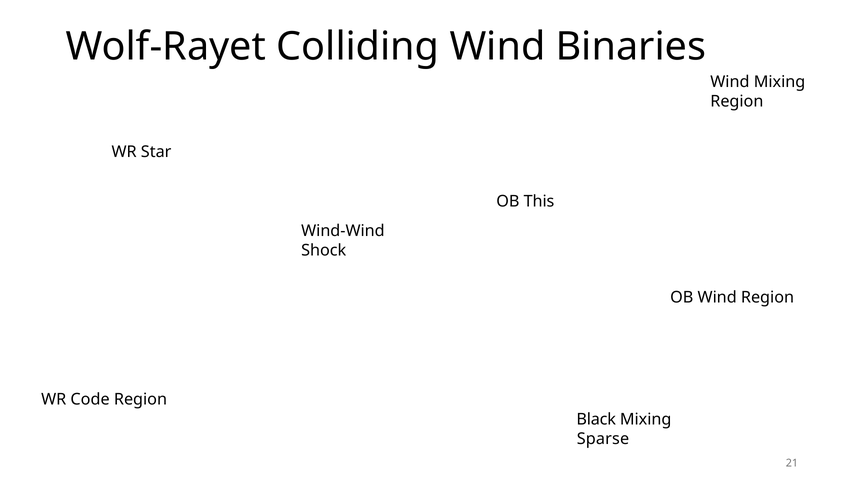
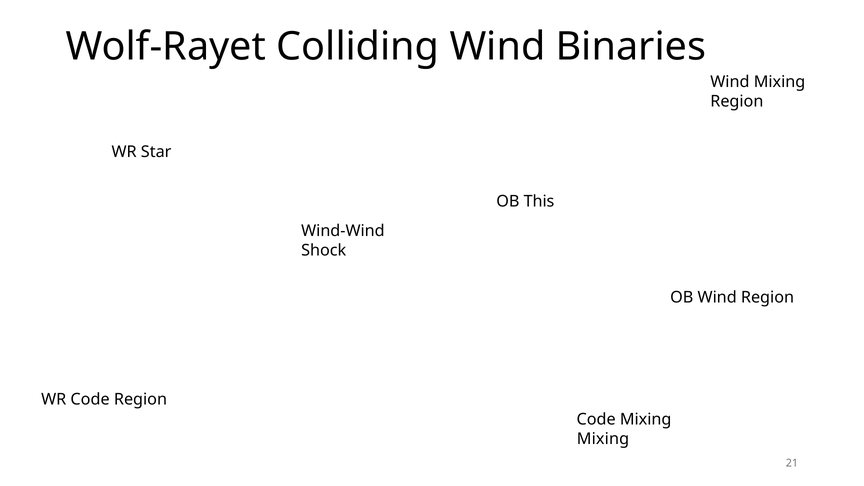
Black at (596, 419): Black -> Code
Sparse at (603, 439): Sparse -> Mixing
